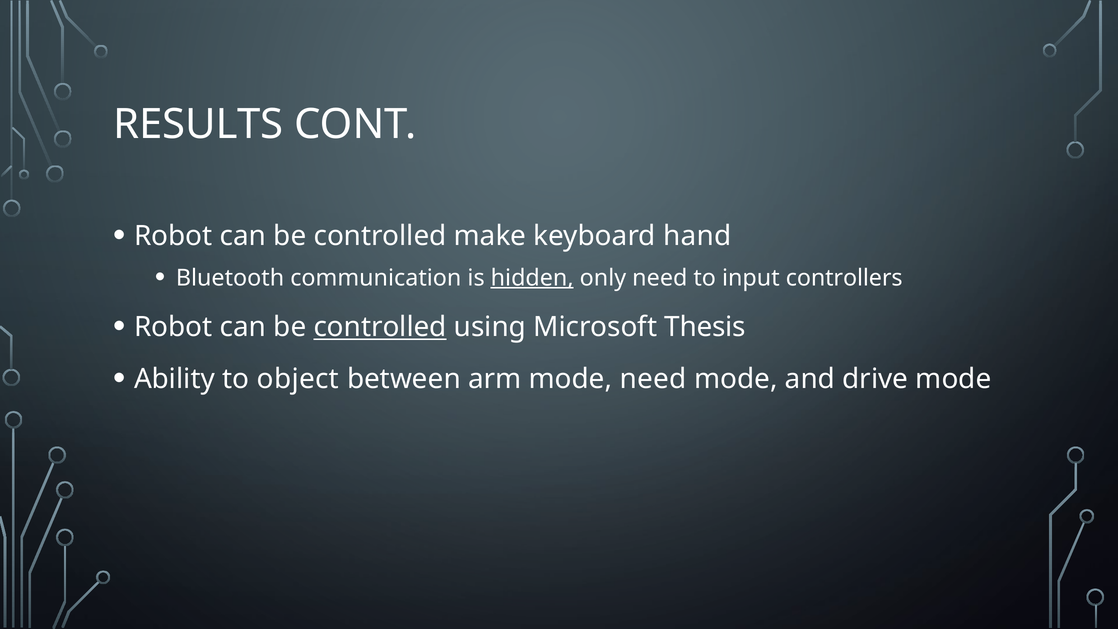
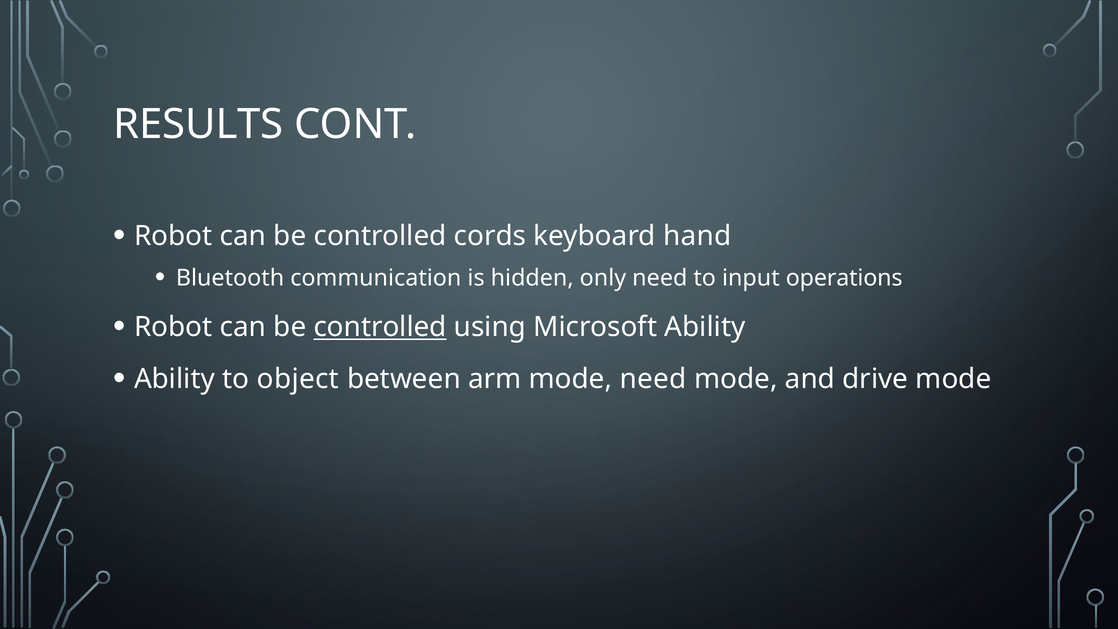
make: make -> cords
hidden underline: present -> none
controllers: controllers -> operations
Microsoft Thesis: Thesis -> Ability
